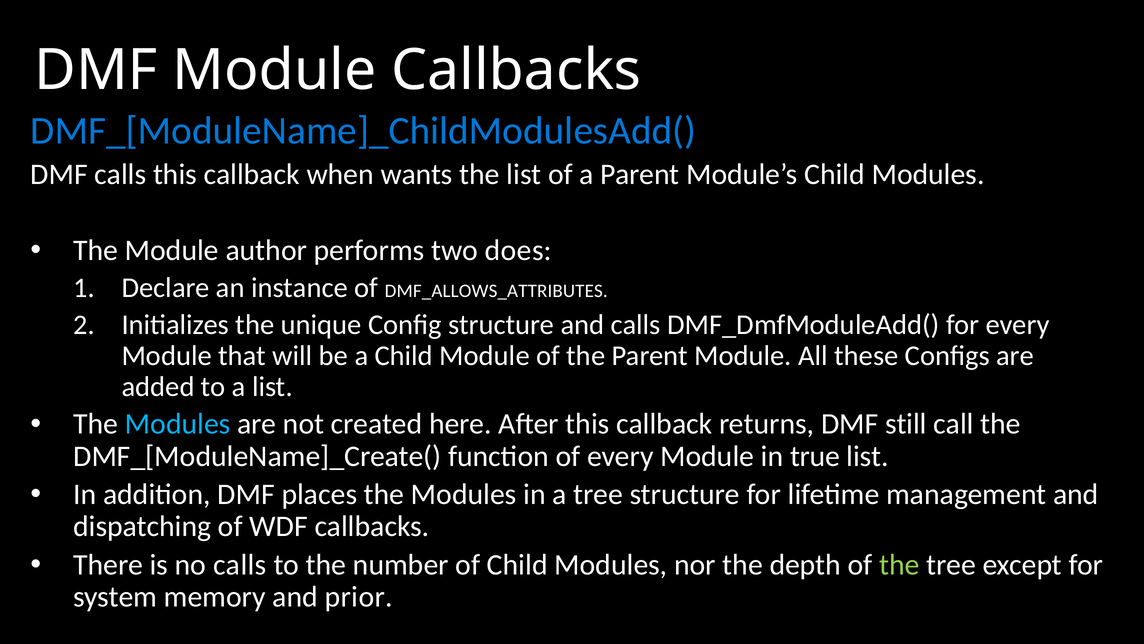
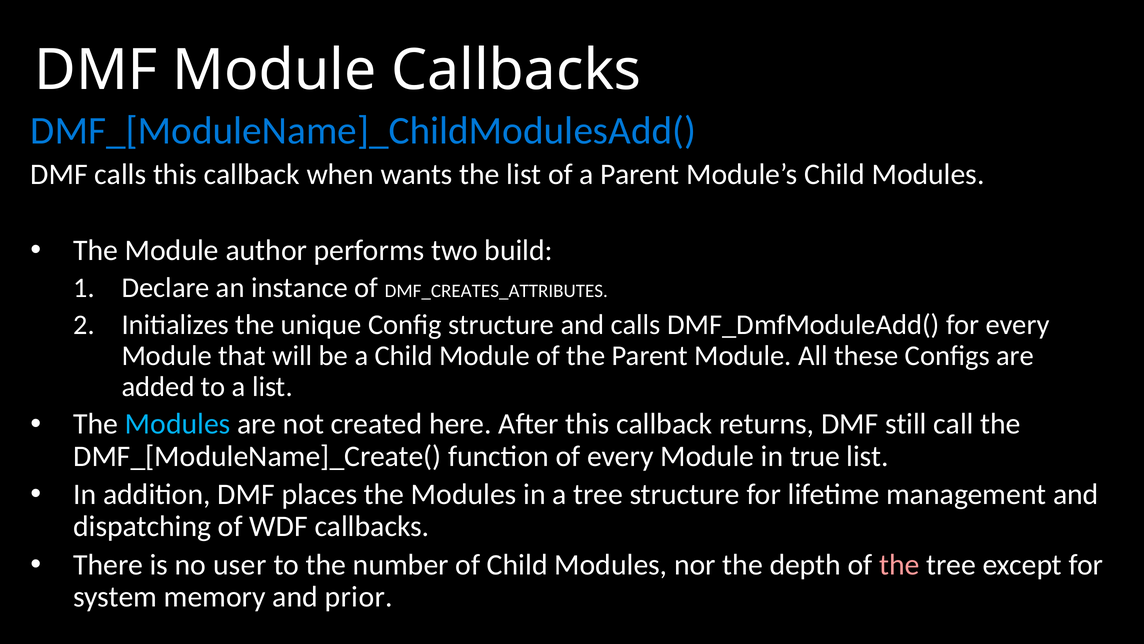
does: does -> build
DMF_ALLOWS_ATTRIBUTES: DMF_ALLOWS_ATTRIBUTES -> DMF_CREATES_ATTRIBUTES
no calls: calls -> user
the at (899, 564) colour: light green -> pink
